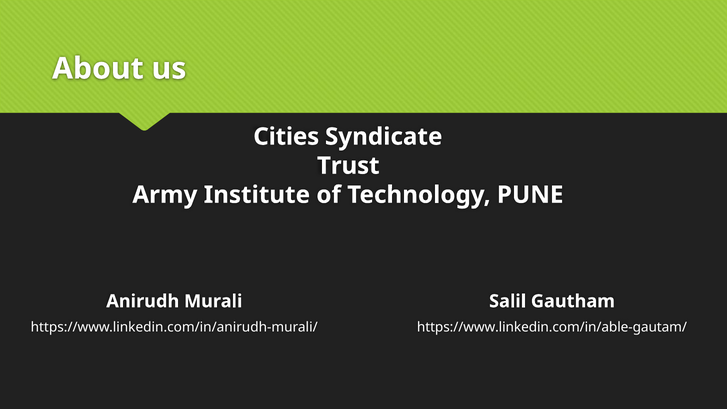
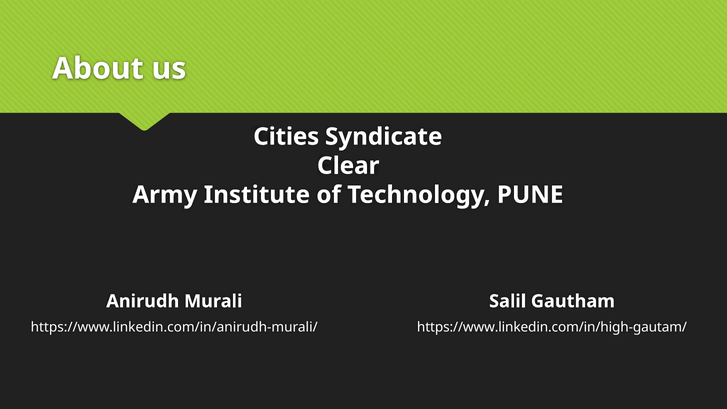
Trust: Trust -> Clear
https://www.linkedin.com/in/able-gautam/: https://www.linkedin.com/in/able-gautam/ -> https://www.linkedin.com/in/high-gautam/
